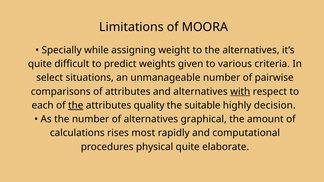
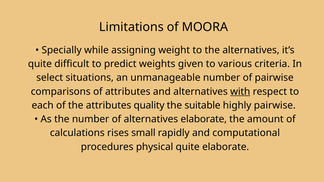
the at (76, 106) underline: present -> none
highly decision: decision -> pairwise
alternatives graphical: graphical -> elaborate
most: most -> small
